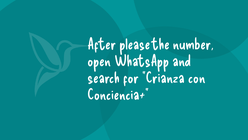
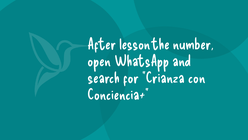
please: please -> lesson
